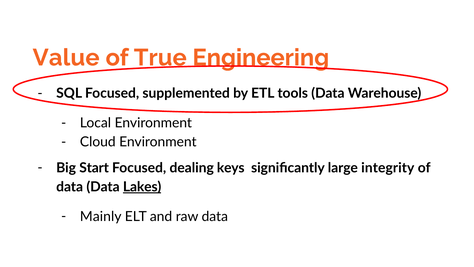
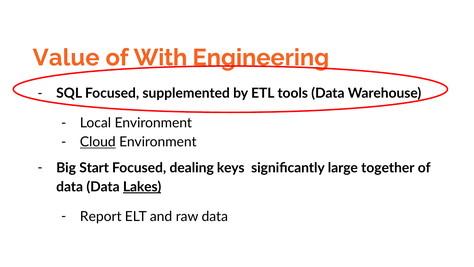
True: True -> With
Cloud underline: none -> present
integrity: integrity -> together
Mainly: Mainly -> Report
